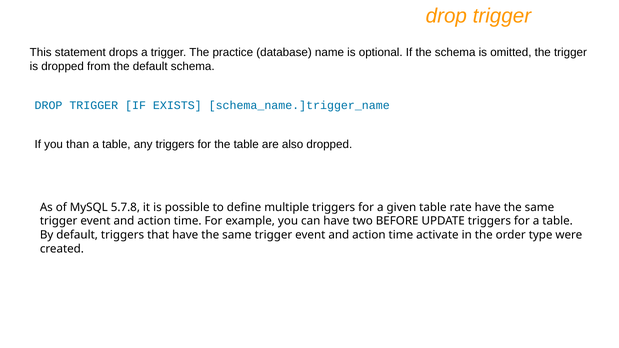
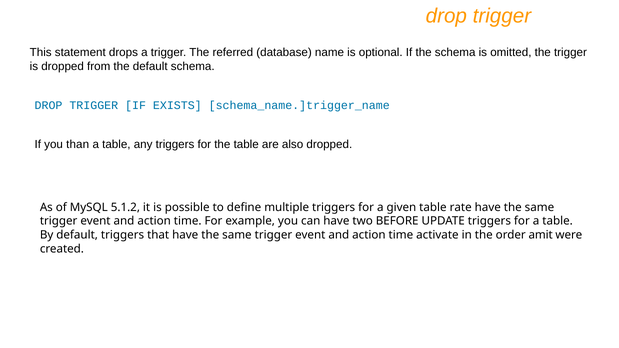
practice: practice -> referred
5.7.8: 5.7.8 -> 5.1.2
type: type -> amit
